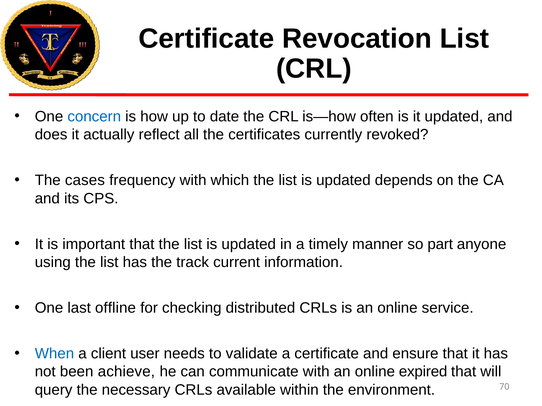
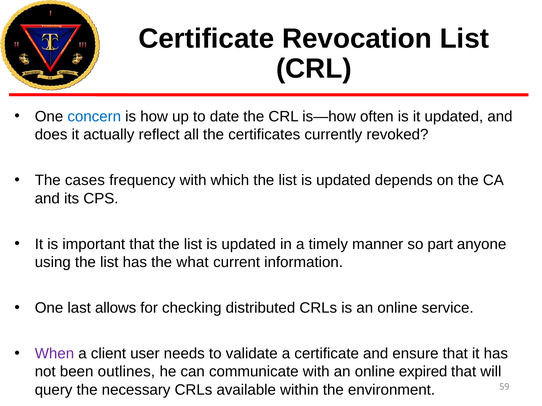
track: track -> what
offline: offline -> allows
When colour: blue -> purple
achieve: achieve -> outlines
70: 70 -> 59
